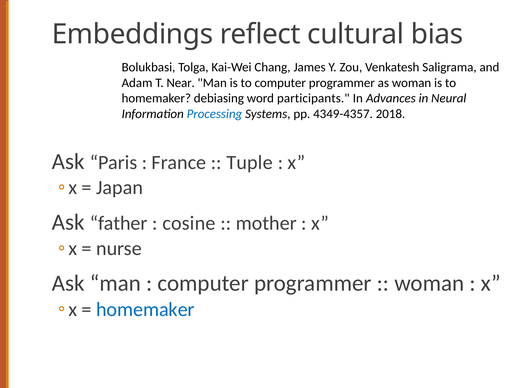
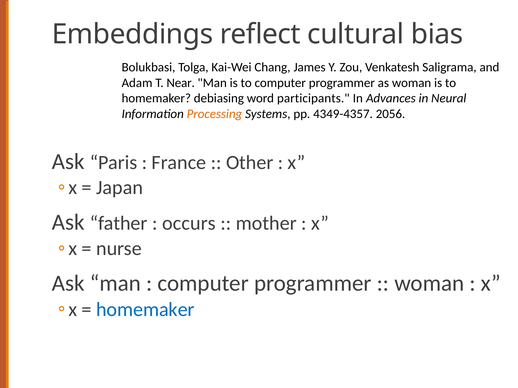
Processing colour: blue -> orange
2018: 2018 -> 2056
Tuple: Tuple -> Other
cosine: cosine -> occurs
